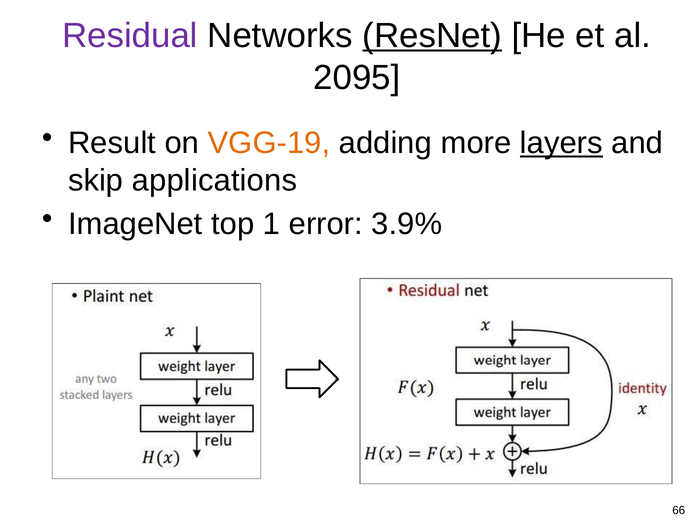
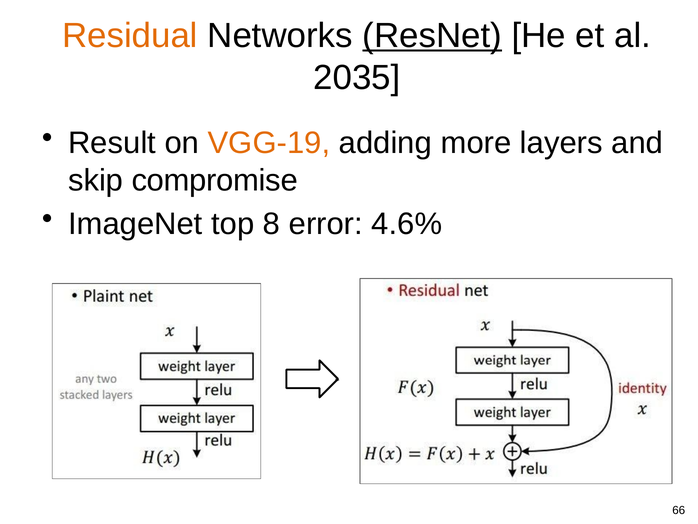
Residual colour: purple -> orange
2095: 2095 -> 2035
layers underline: present -> none
applications: applications -> compromise
1: 1 -> 8
3.9%: 3.9% -> 4.6%
